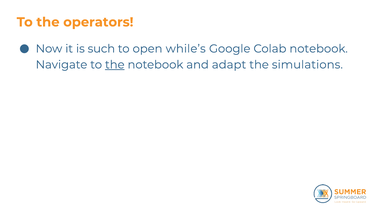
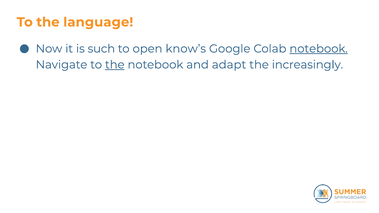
operators: operators -> language
while’s: while’s -> know’s
notebook at (319, 49) underline: none -> present
simulations: simulations -> increasingly
